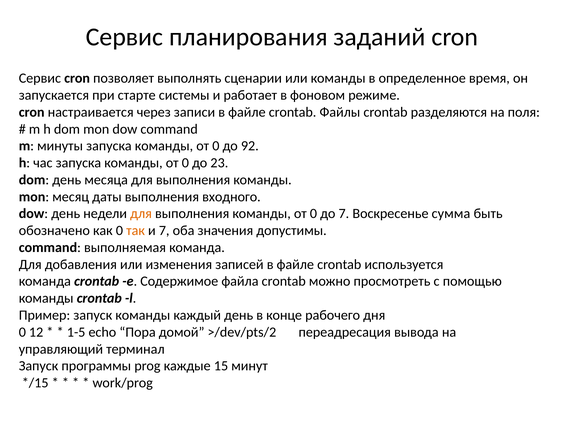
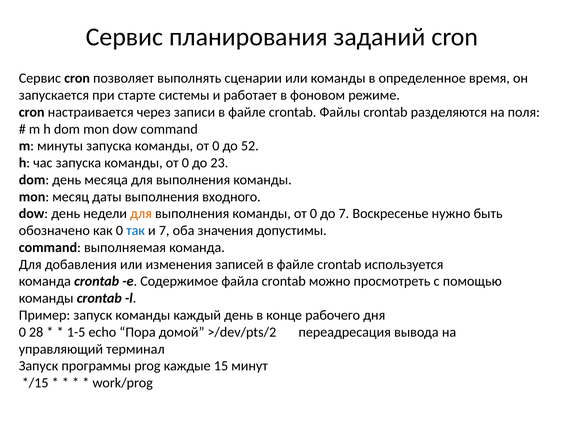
92: 92 -> 52
сумма: сумма -> нужно
так colour: orange -> blue
12: 12 -> 28
